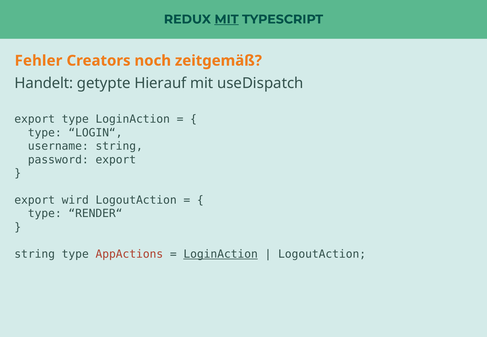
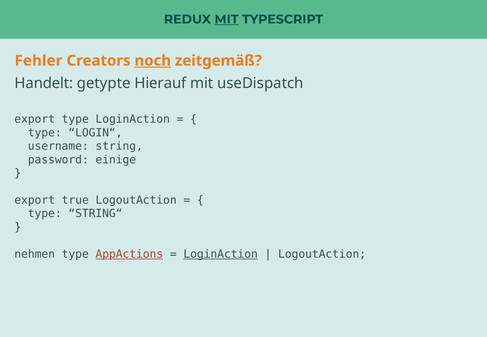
noch underline: none -> present
password export: export -> einige
wird: wird -> true
RENDER“: RENDER“ -> STRING“
string at (35, 254): string -> nehmen
AppActions underline: none -> present
